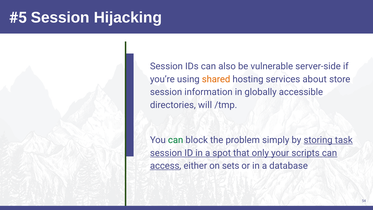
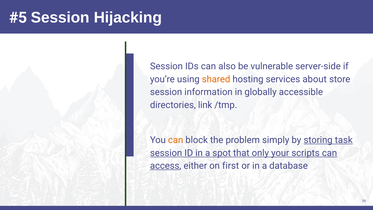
will: will -> link
can at (176, 140) colour: green -> orange
sets: sets -> first
